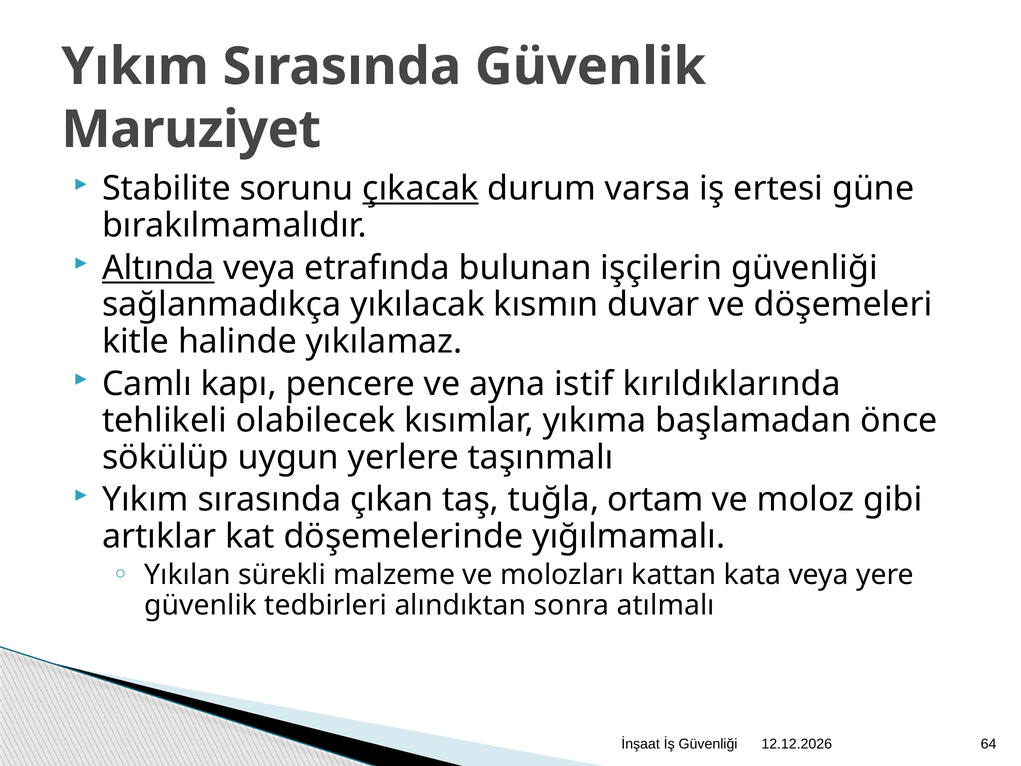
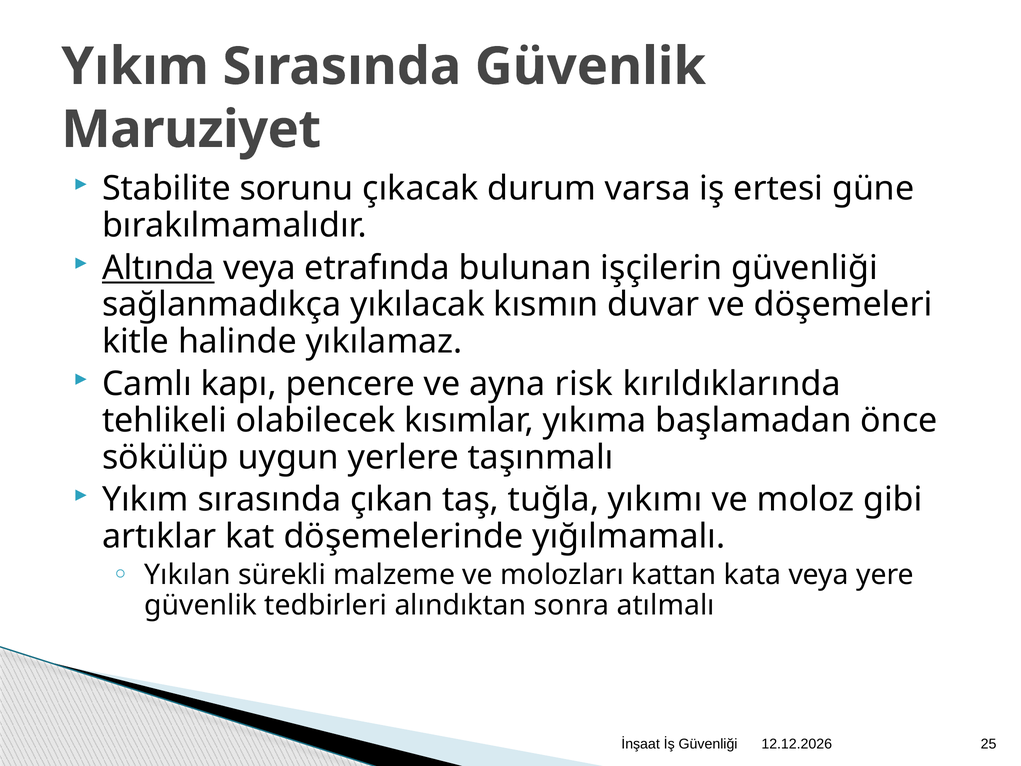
çıkacak underline: present -> none
istif: istif -> risk
ortam: ortam -> yıkımı
64: 64 -> 25
